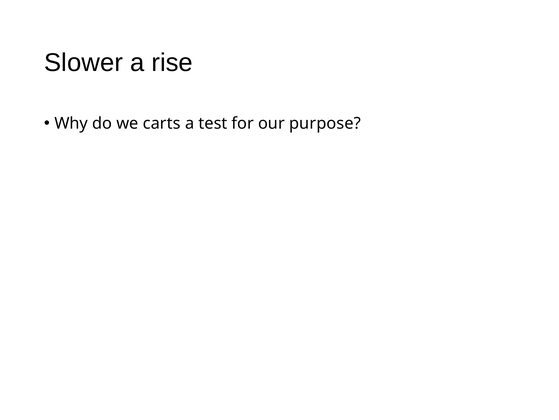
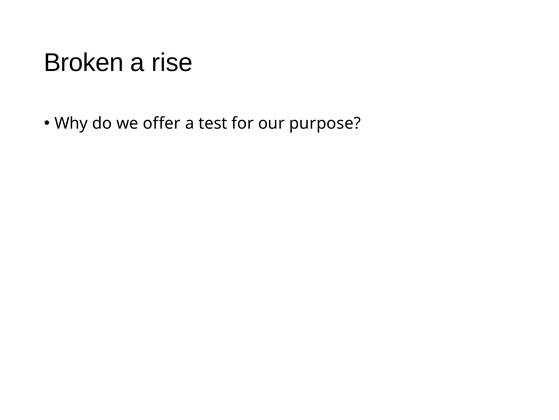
Slower: Slower -> Broken
carts: carts -> offer
